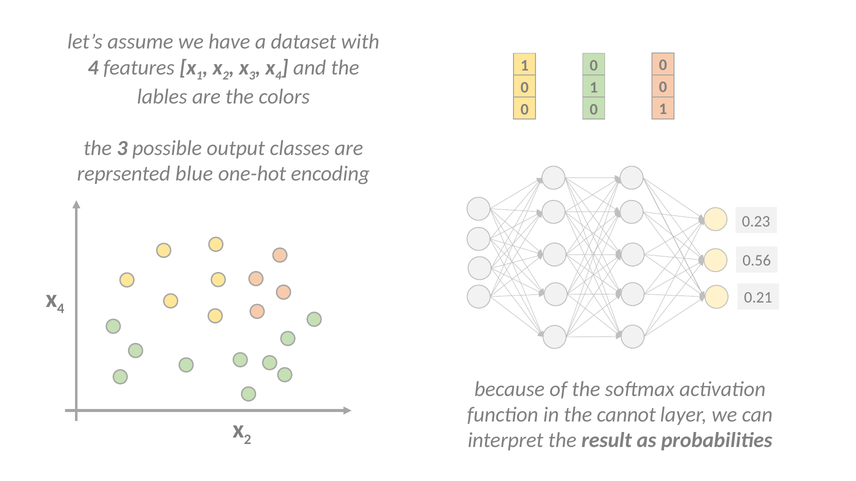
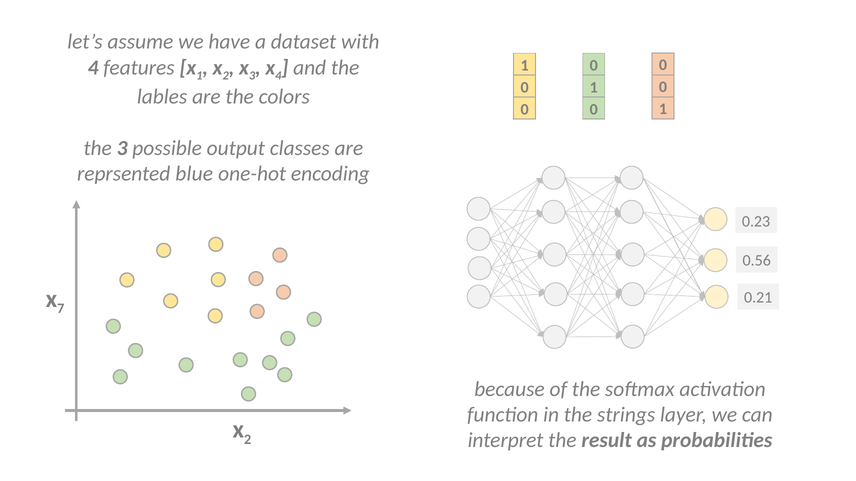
4 at (61, 309): 4 -> 7
cannot: cannot -> strings
